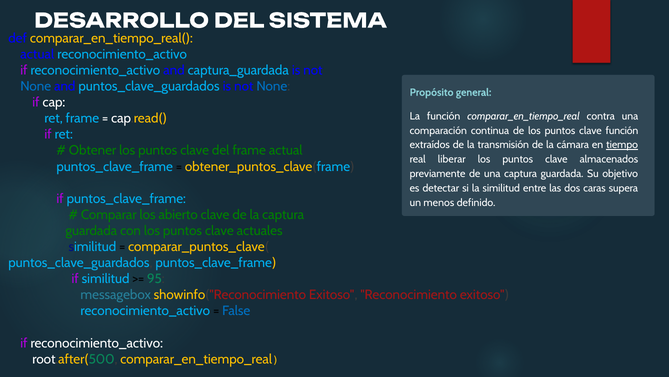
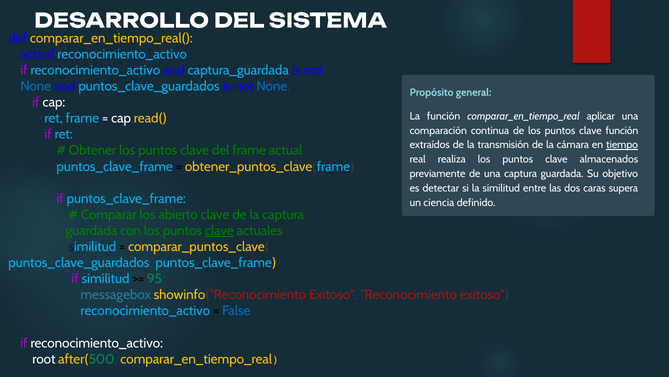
contra: contra -> aplicar
liberar: liberar -> realiza
menos: menos -> ciencia
clave at (219, 230) underline: none -> present
